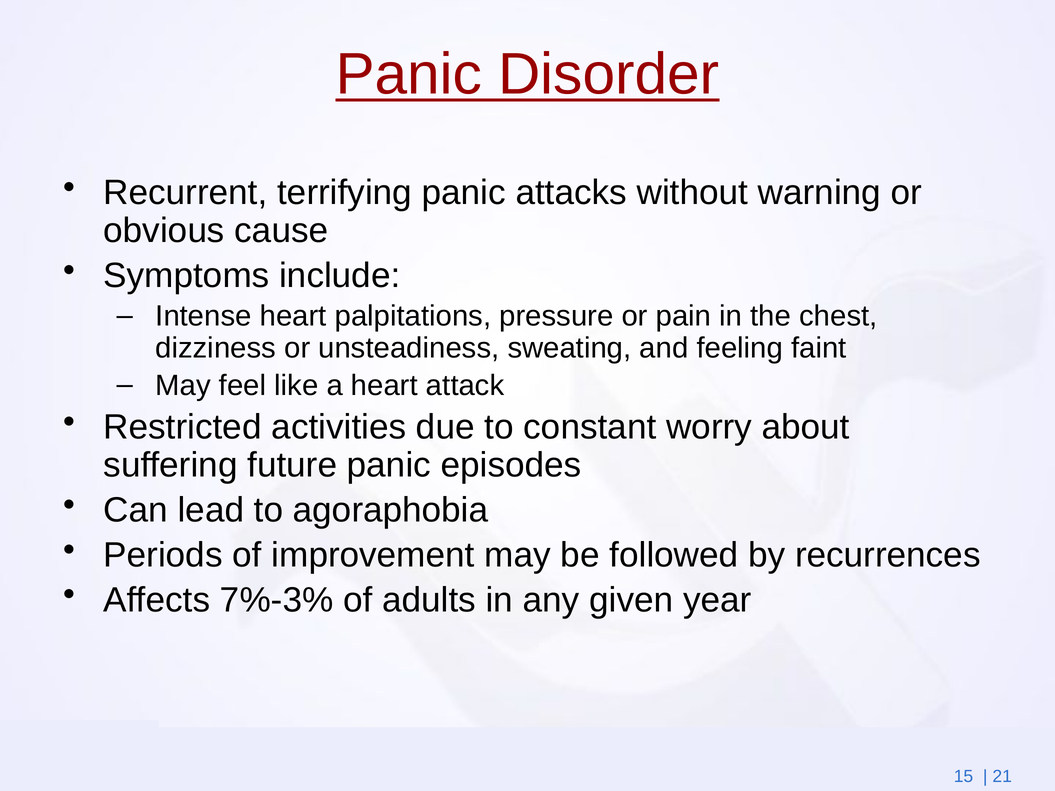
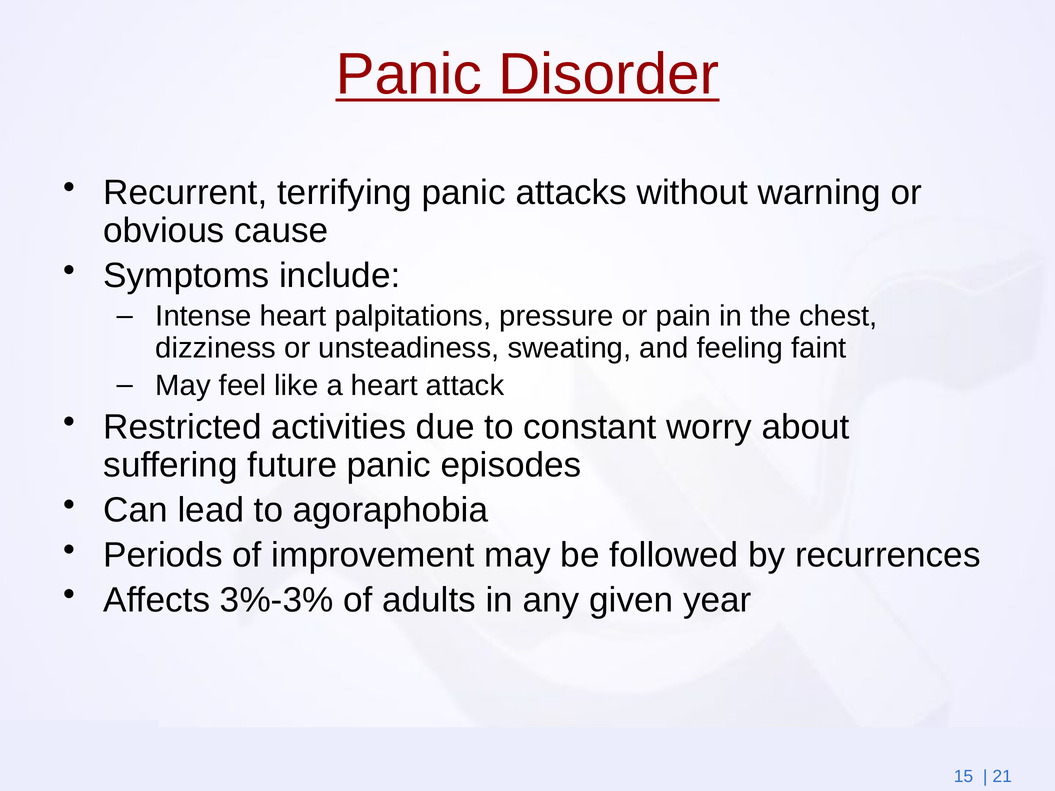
7%-3%: 7%-3% -> 3%-3%
